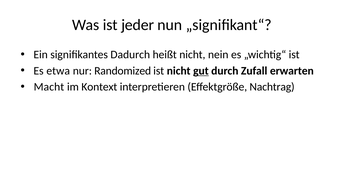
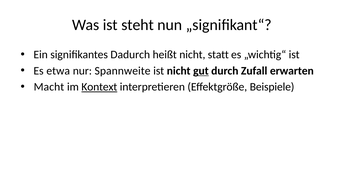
jeder: jeder -> steht
nein: nein -> statt
Randomized: Randomized -> Spannweite
Kontext underline: none -> present
Nachtrag: Nachtrag -> Beispiele
